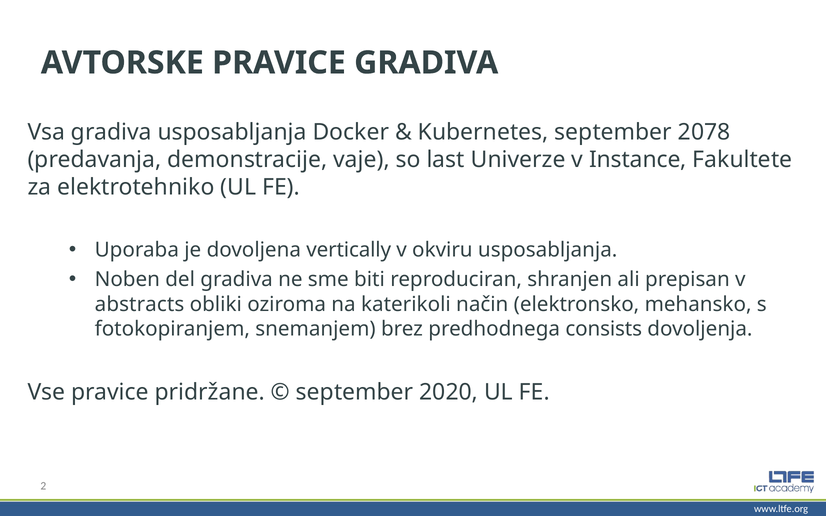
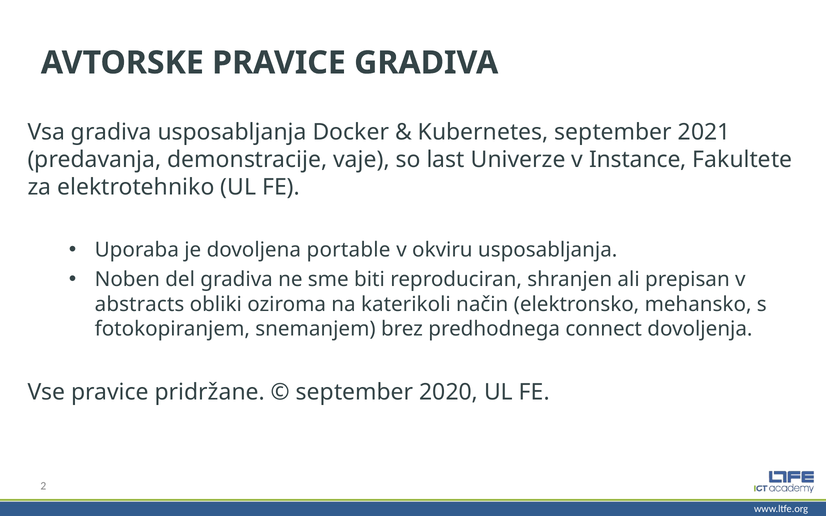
2078: 2078 -> 2021
vertically: vertically -> portable
consists: consists -> connect
